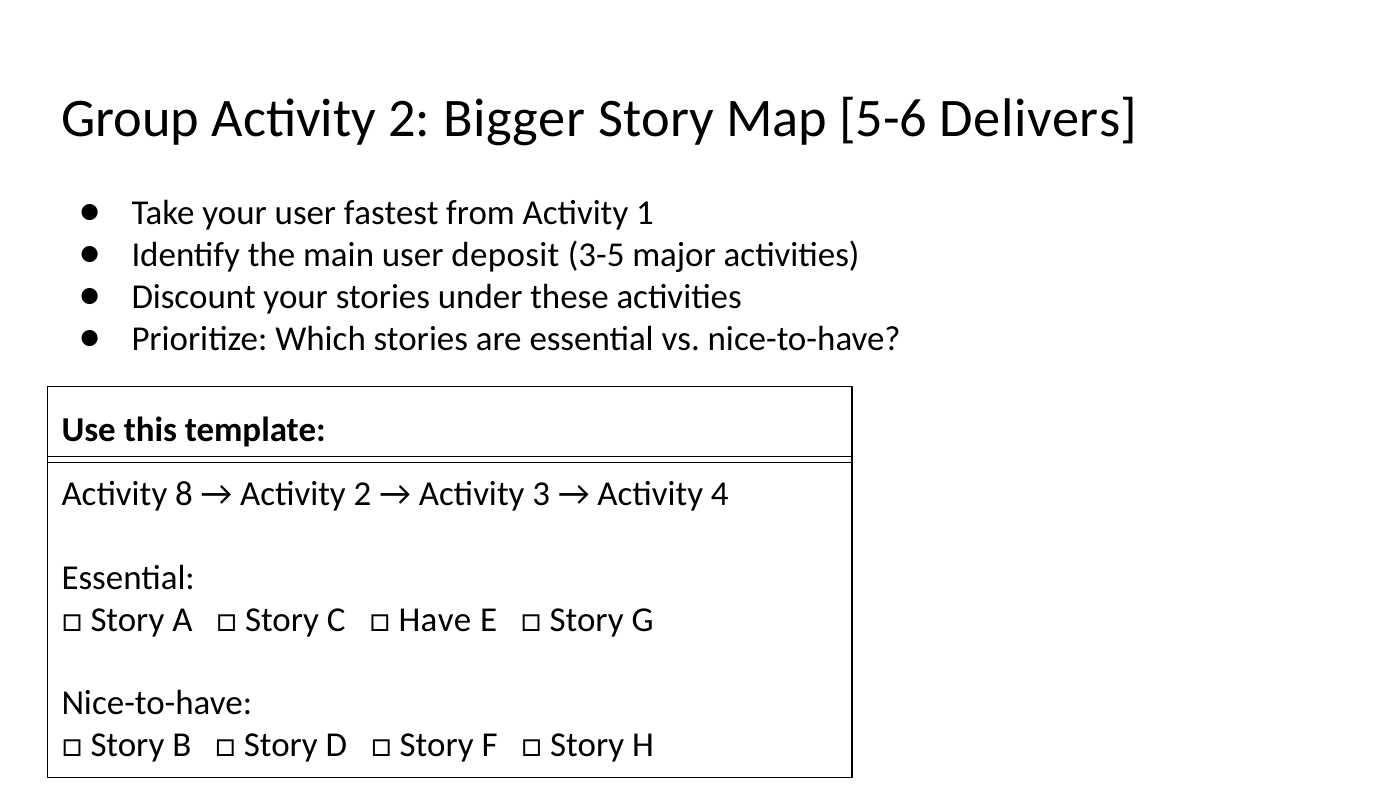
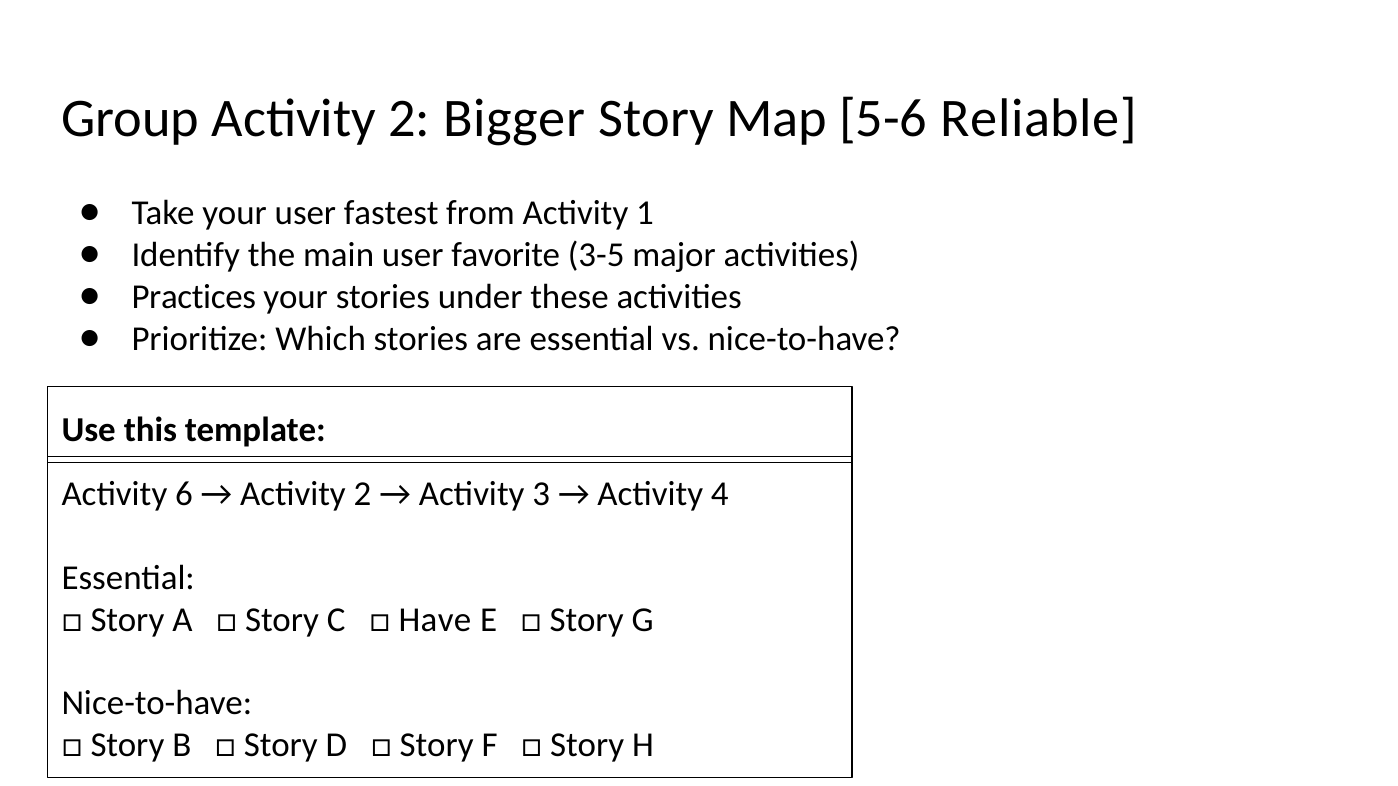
Delivers: Delivers -> Reliable
deposit: deposit -> favorite
Discount: Discount -> Practices
8: 8 -> 6
